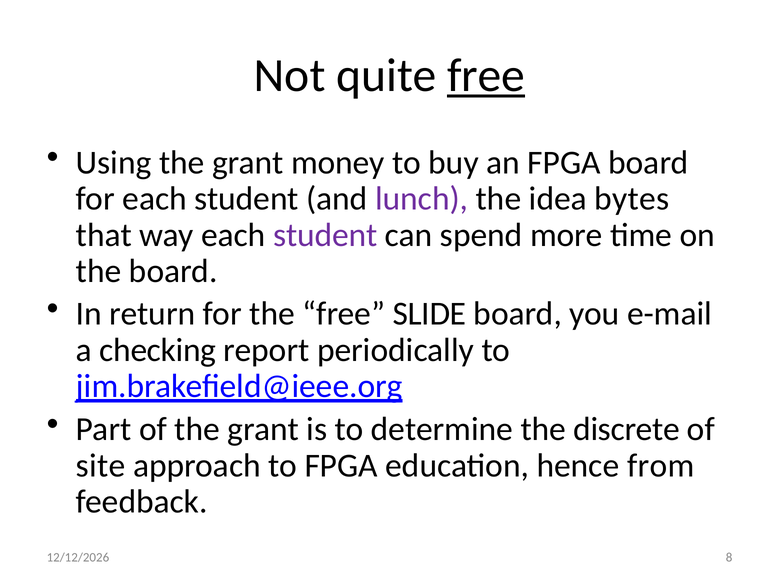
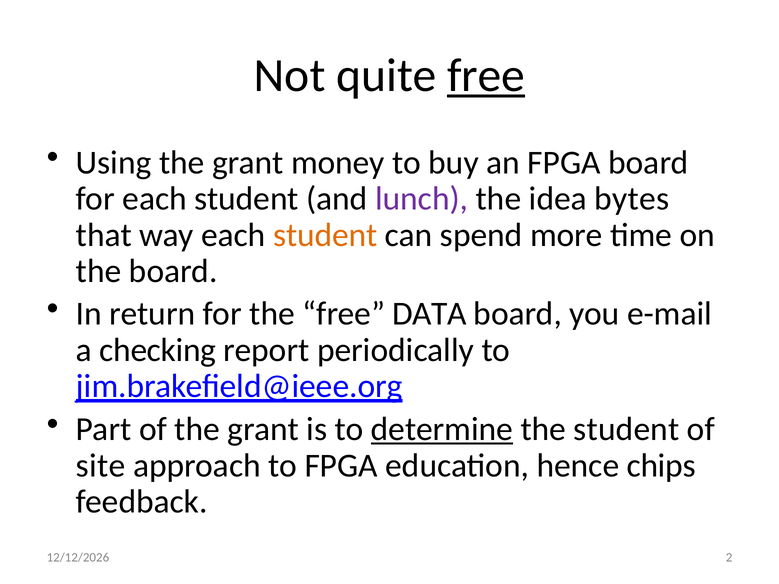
student at (325, 235) colour: purple -> orange
SLIDE: SLIDE -> DATA
determine underline: none -> present
the discrete: discrete -> student
from: from -> chips
8: 8 -> 2
